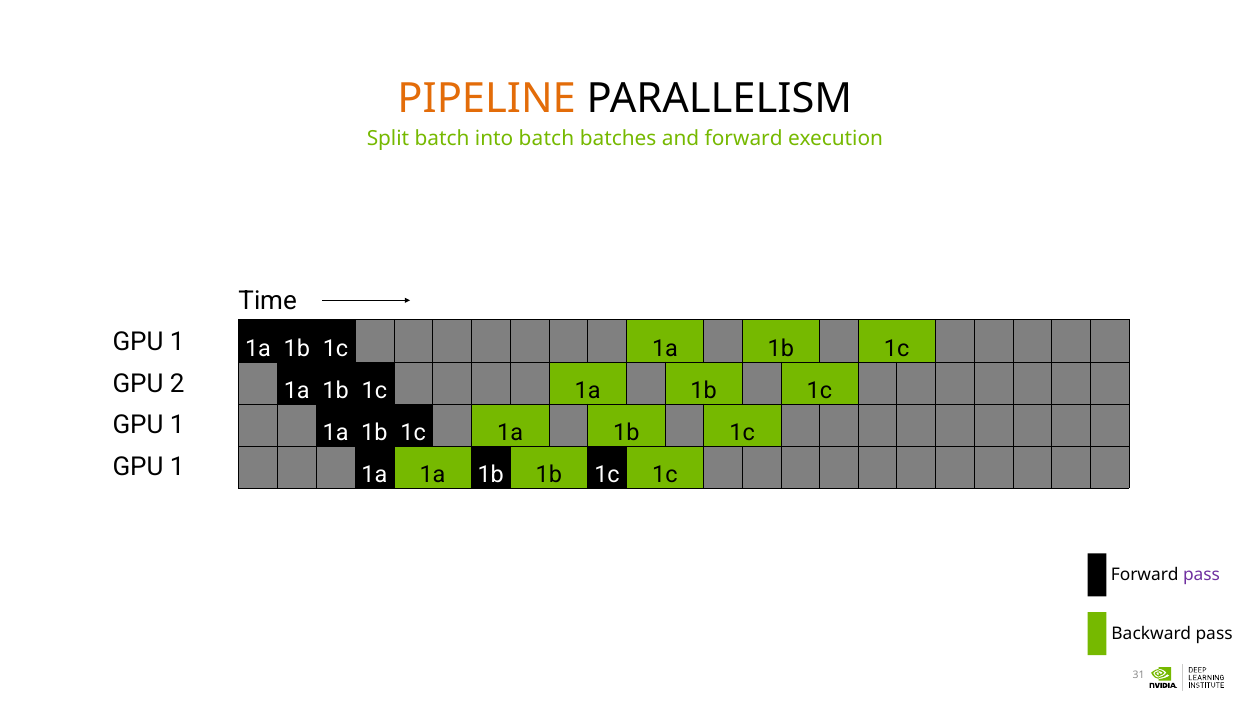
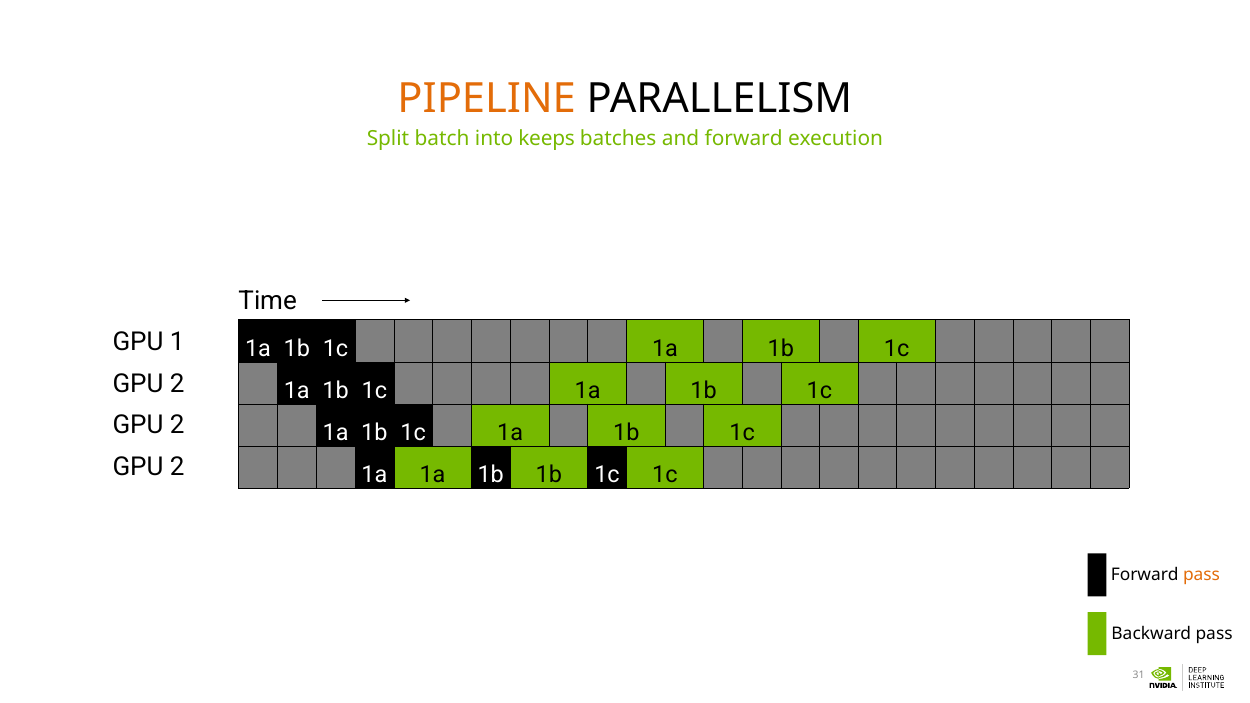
into batch: batch -> keeps
1 at (177, 425): 1 -> 2
1 at (177, 467): 1 -> 2
pass at (1202, 575) colour: purple -> orange
